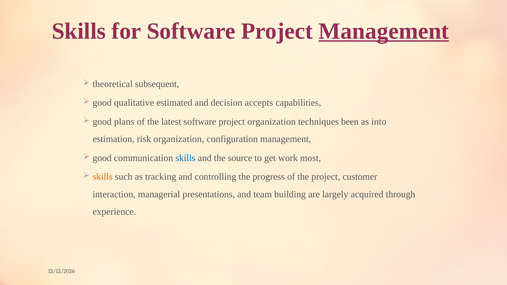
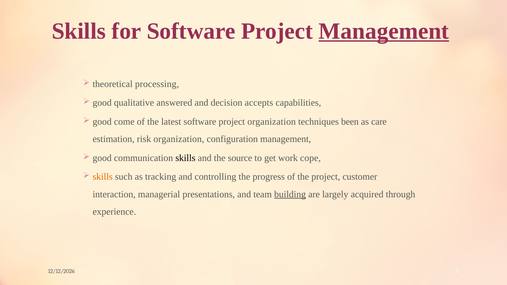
subsequent: subsequent -> processing
estimated: estimated -> answered
plans: plans -> come
into: into -> care
skills at (185, 158) colour: blue -> black
most: most -> cope
building underline: none -> present
